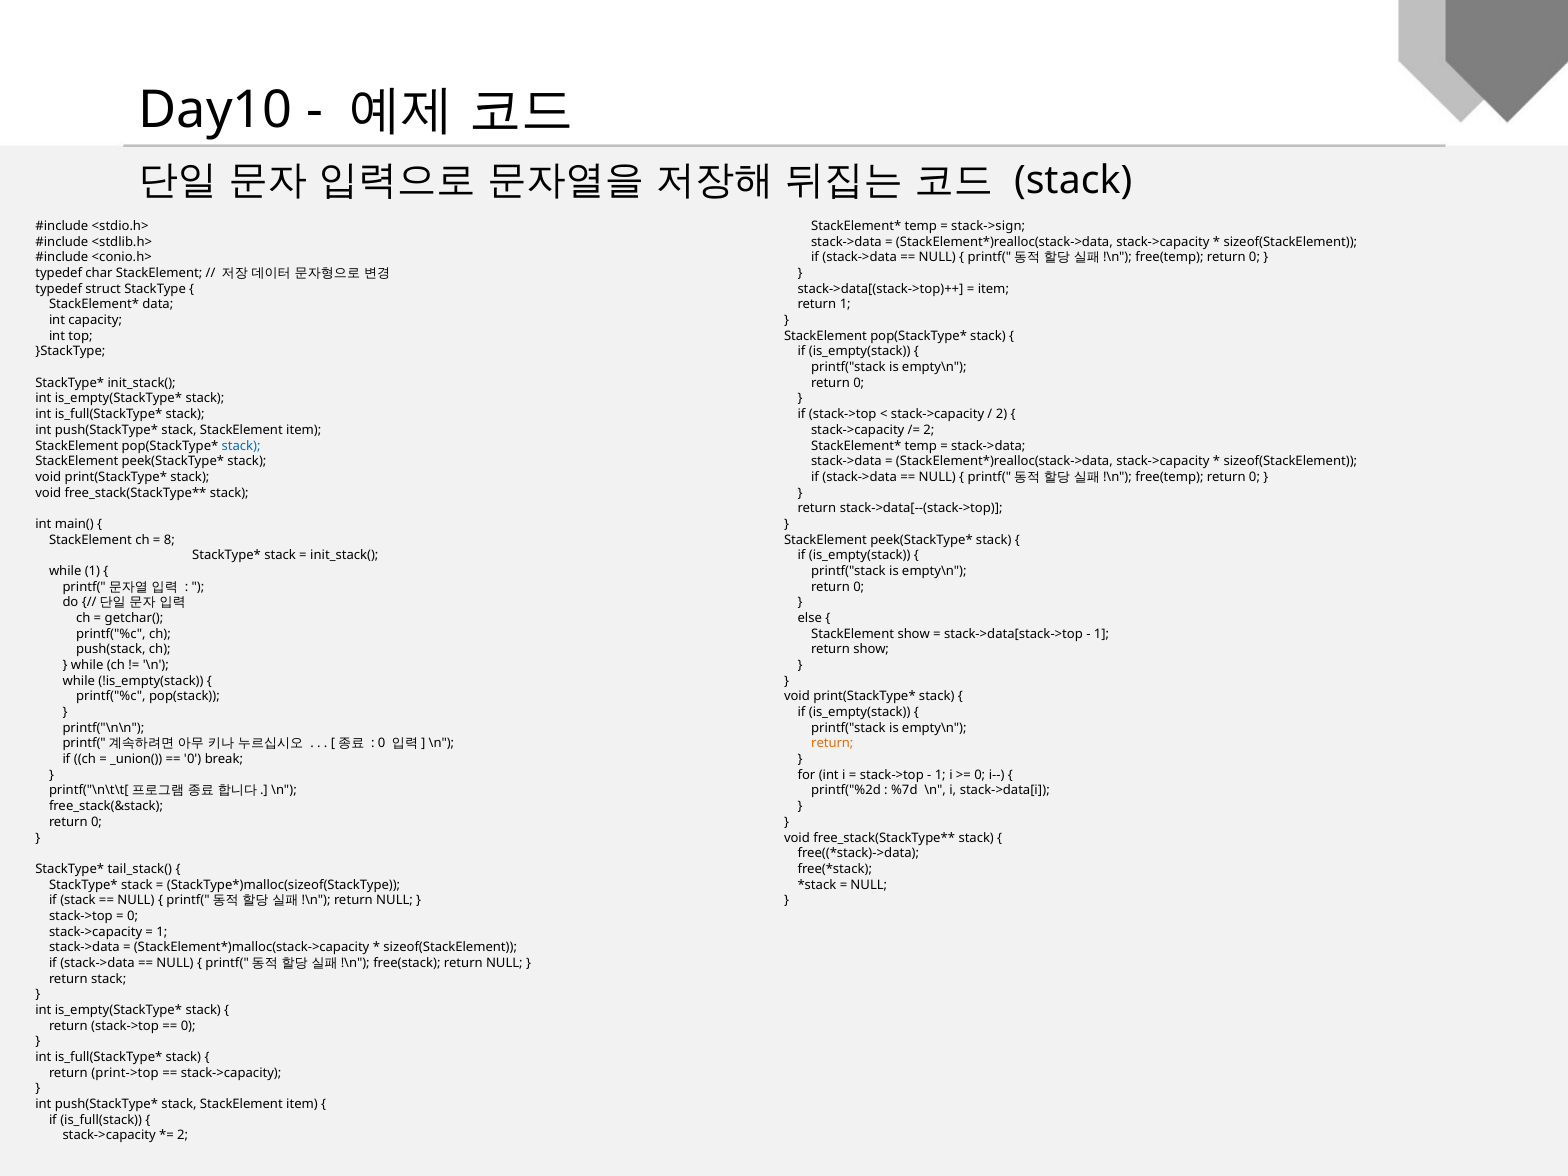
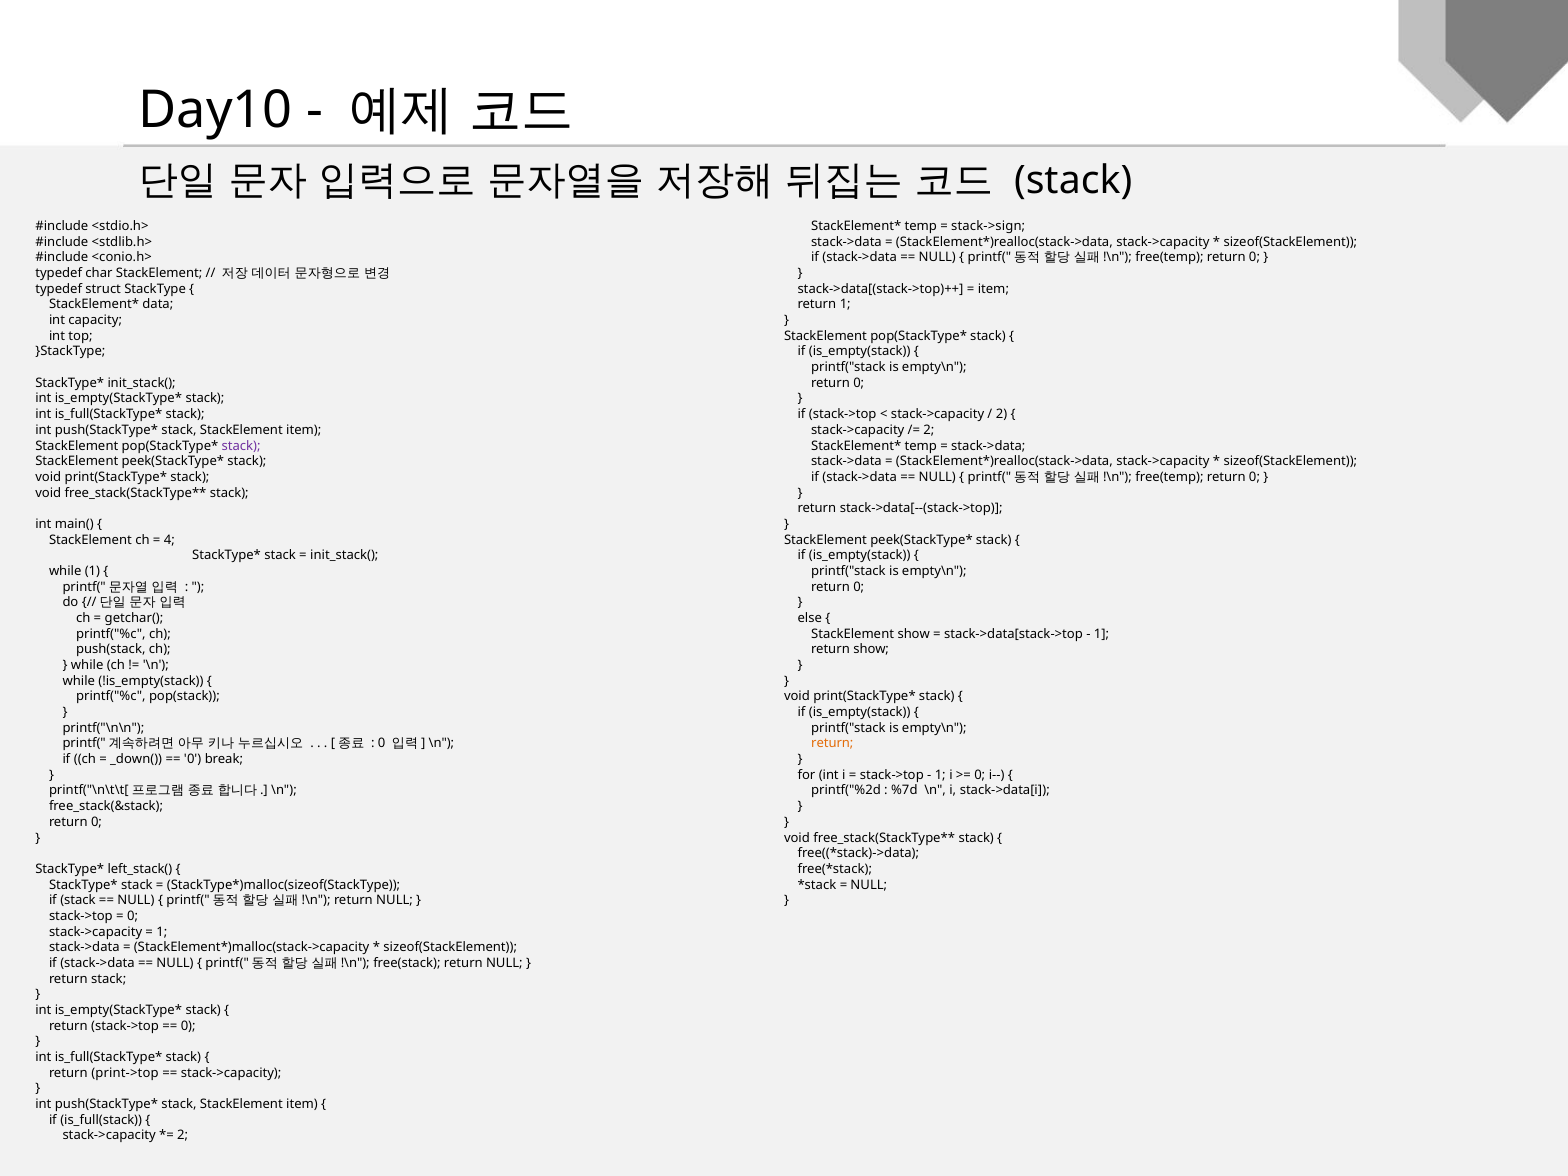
stack at (241, 446) colour: blue -> purple
8: 8 -> 4
_union(: _union( -> _down(
tail_stack(: tail_stack( -> left_stack(
